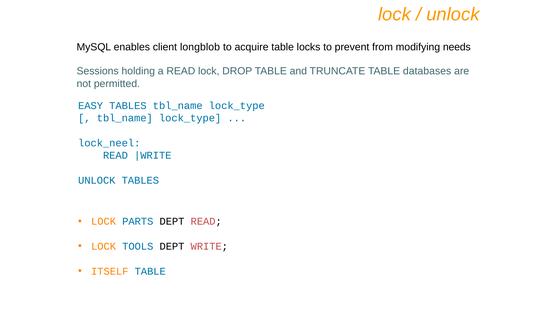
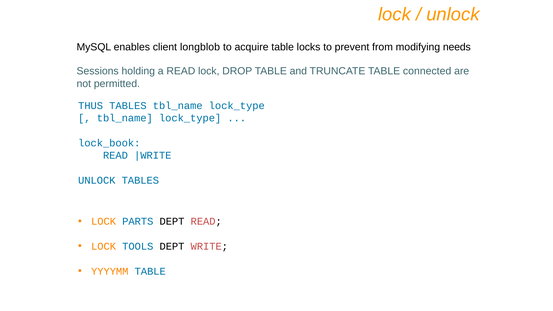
databases: databases -> connected
EASY: EASY -> THUS
lock_neel: lock_neel -> lock_book
ITSELF: ITSELF -> YYYYMM
